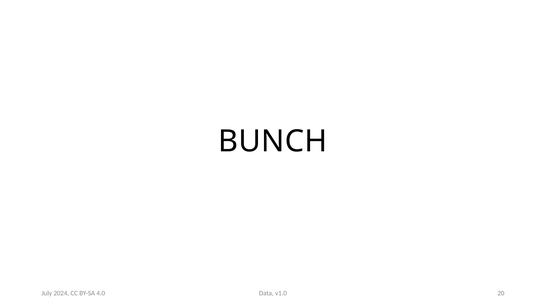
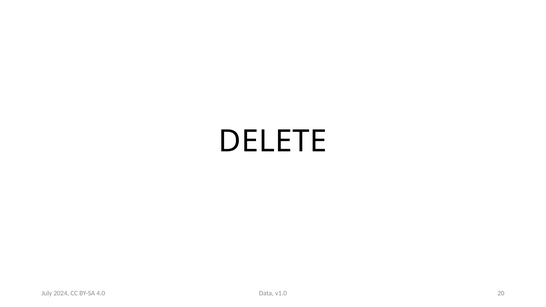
BUNCH: BUNCH -> DELETE
